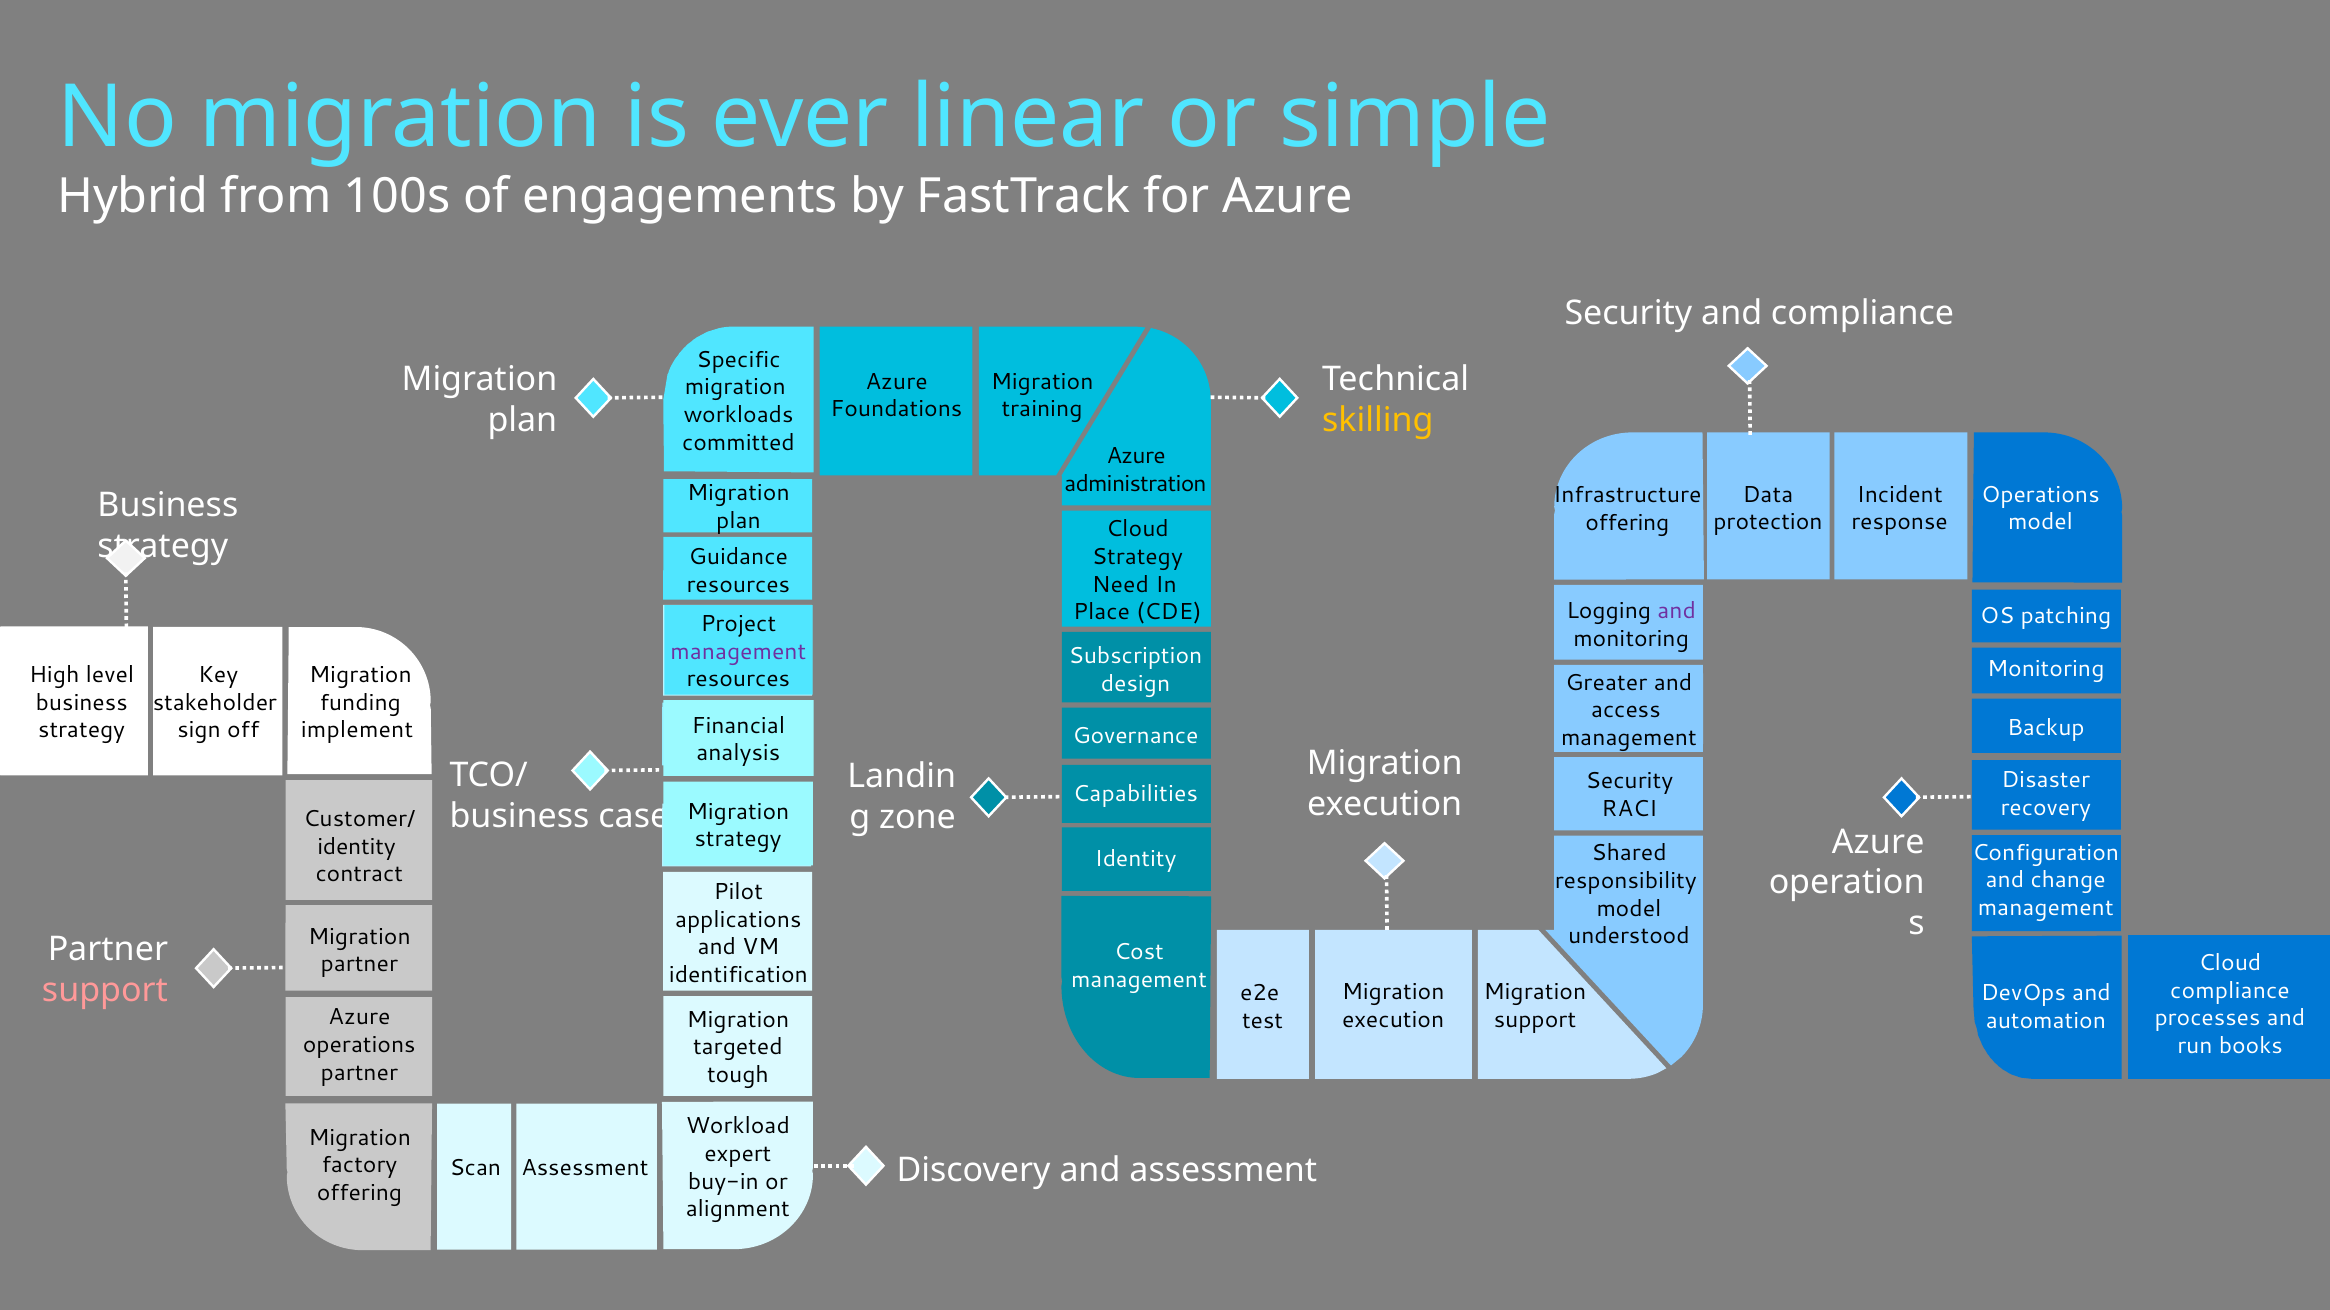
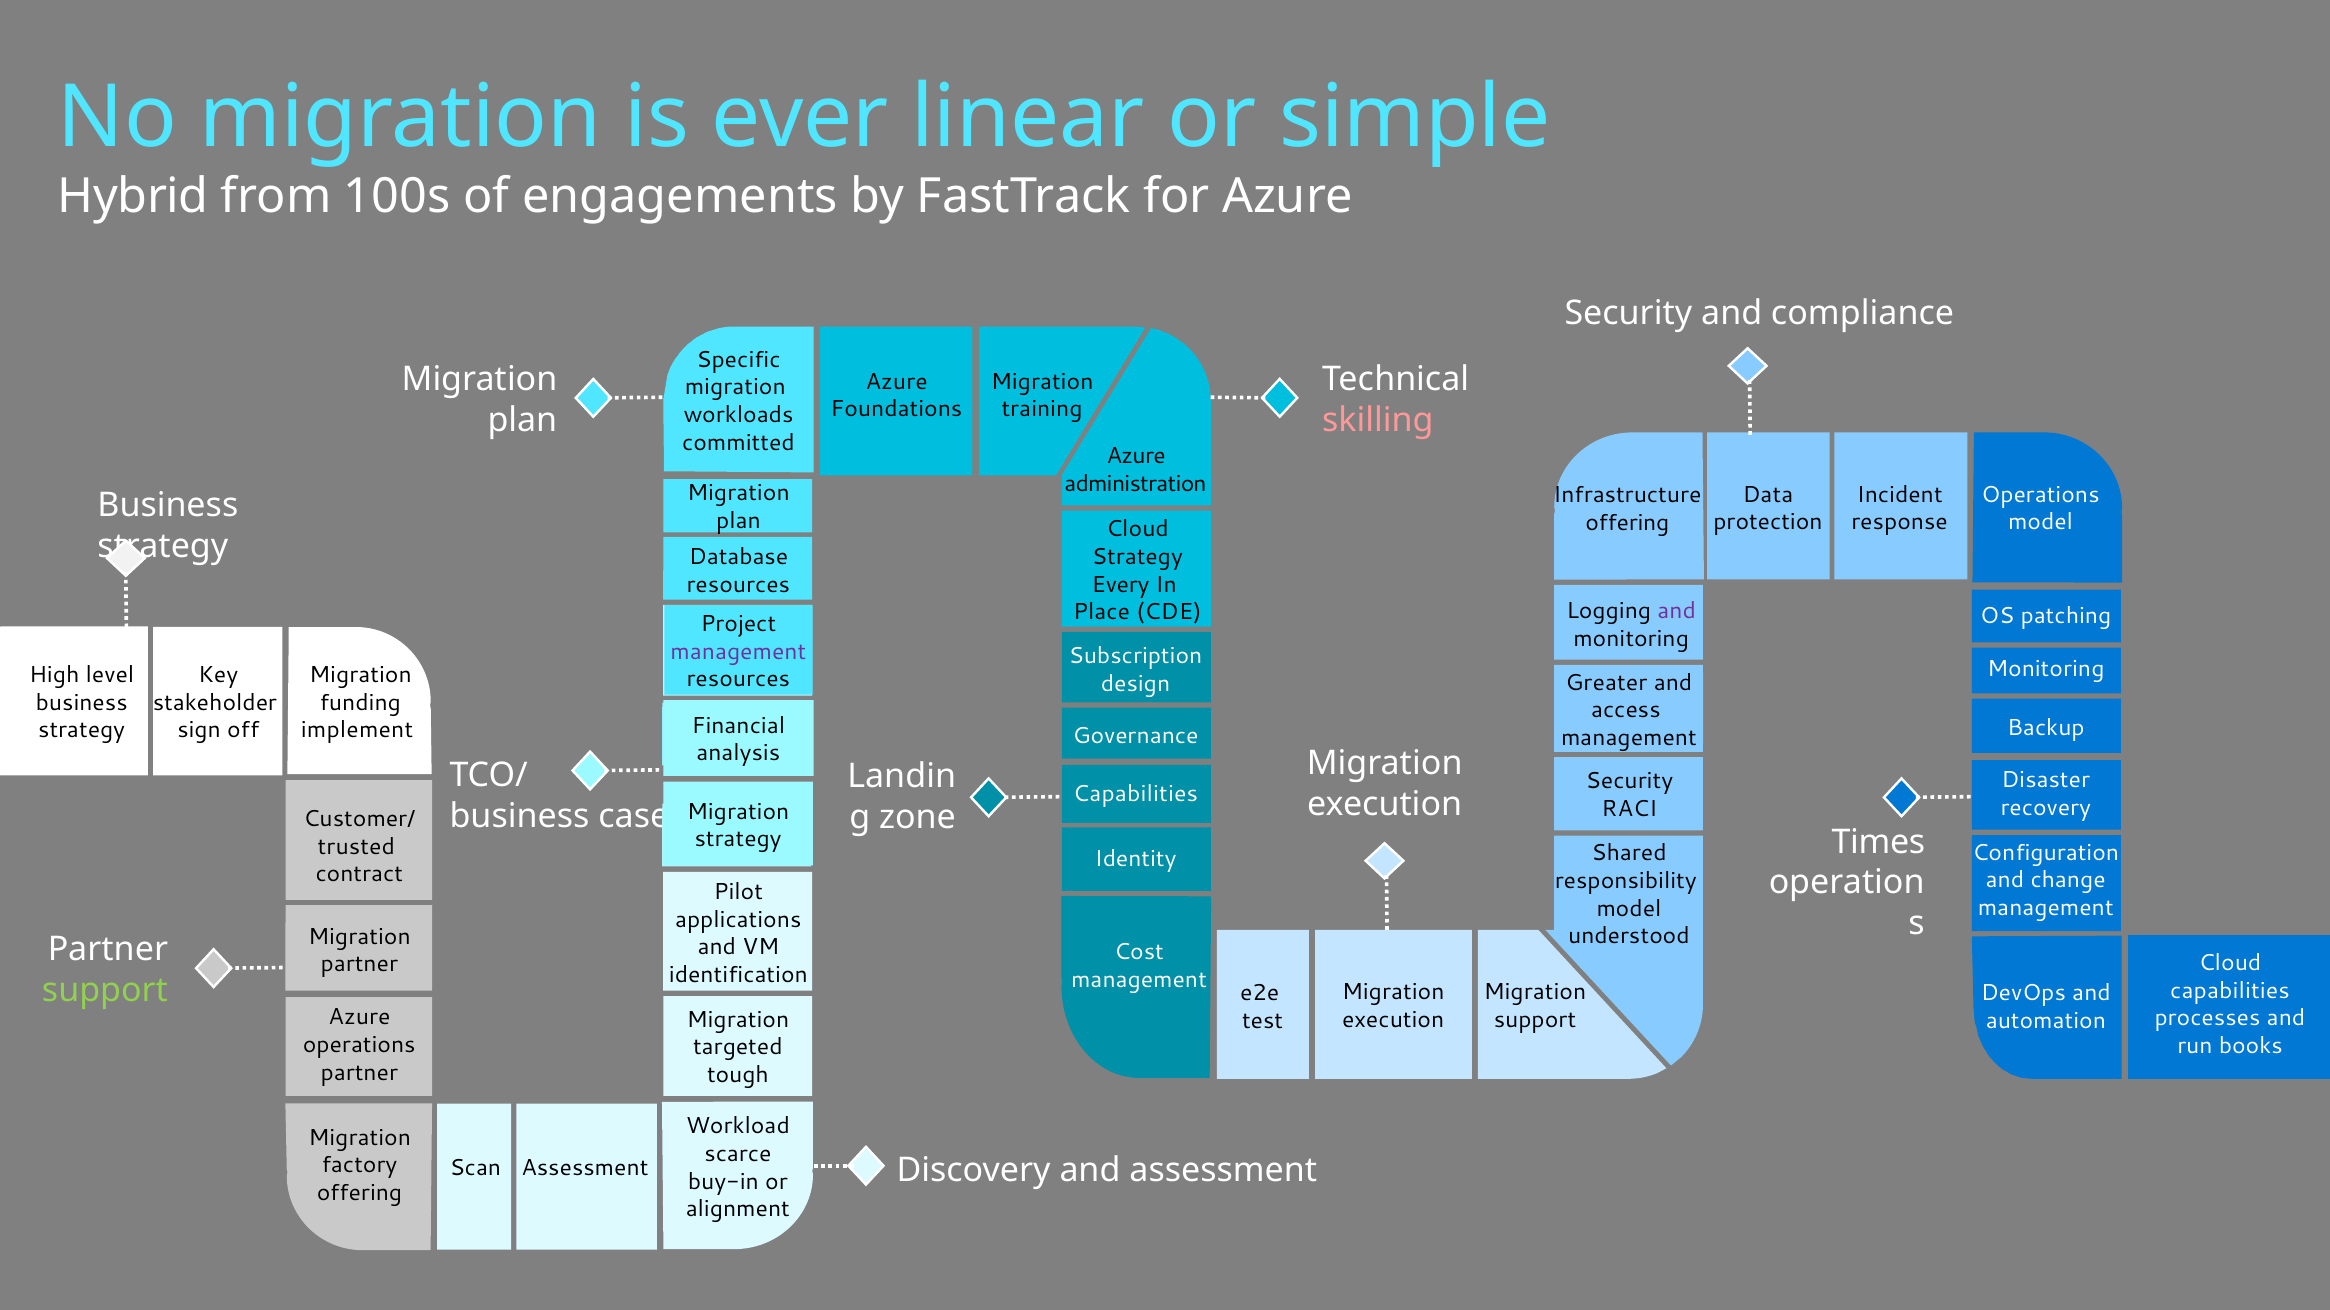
skilling colour: yellow -> pink
Guidance: Guidance -> Database
Need: Need -> Every
Azure at (1878, 842): Azure -> Times
identity at (357, 847): identity -> trusted
support at (105, 991) colour: pink -> light green
compliance at (2230, 991): compliance -> capabilities
expert: expert -> scarce
